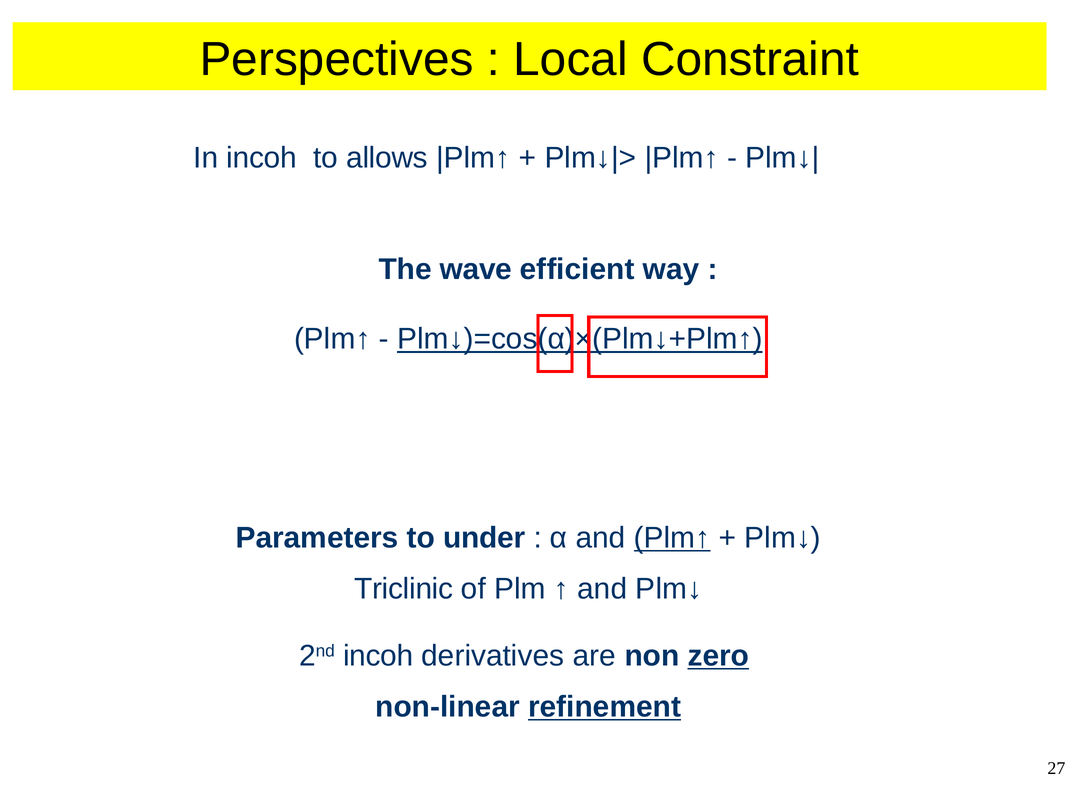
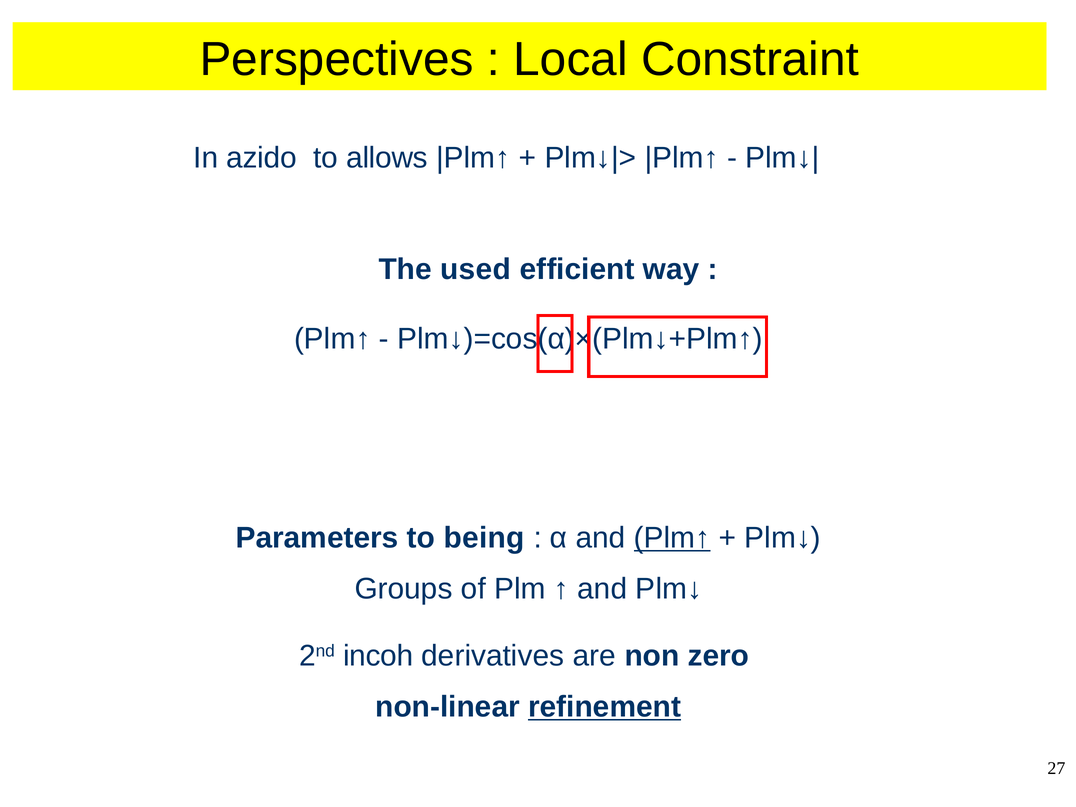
In incoh: incoh -> azido
wave: wave -> used
Plm↓)=cos(α)×(Plm↓+Plm↑ underline: present -> none
under: under -> being
Triclinic: Triclinic -> Groups
zero underline: present -> none
